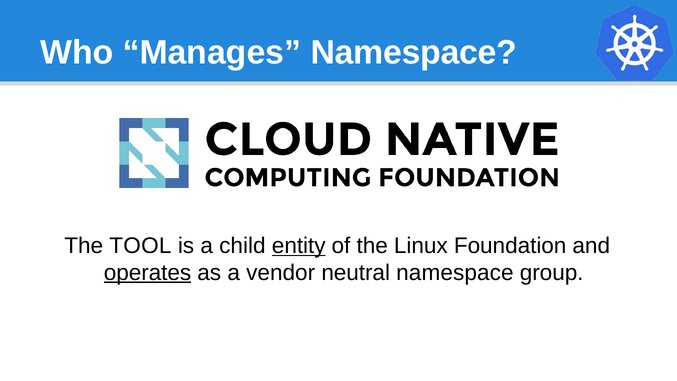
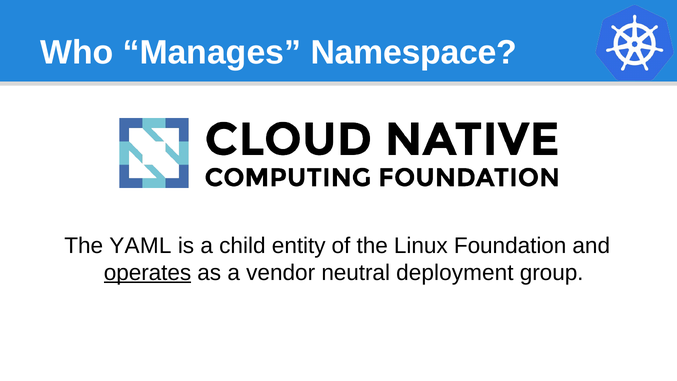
TOOL: TOOL -> YAML
entity underline: present -> none
neutral namespace: namespace -> deployment
